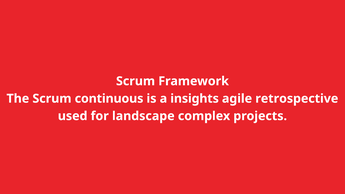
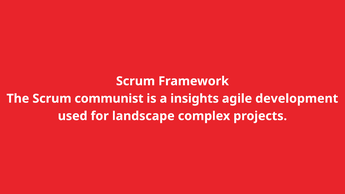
continuous: continuous -> communist
retrospective: retrospective -> development
